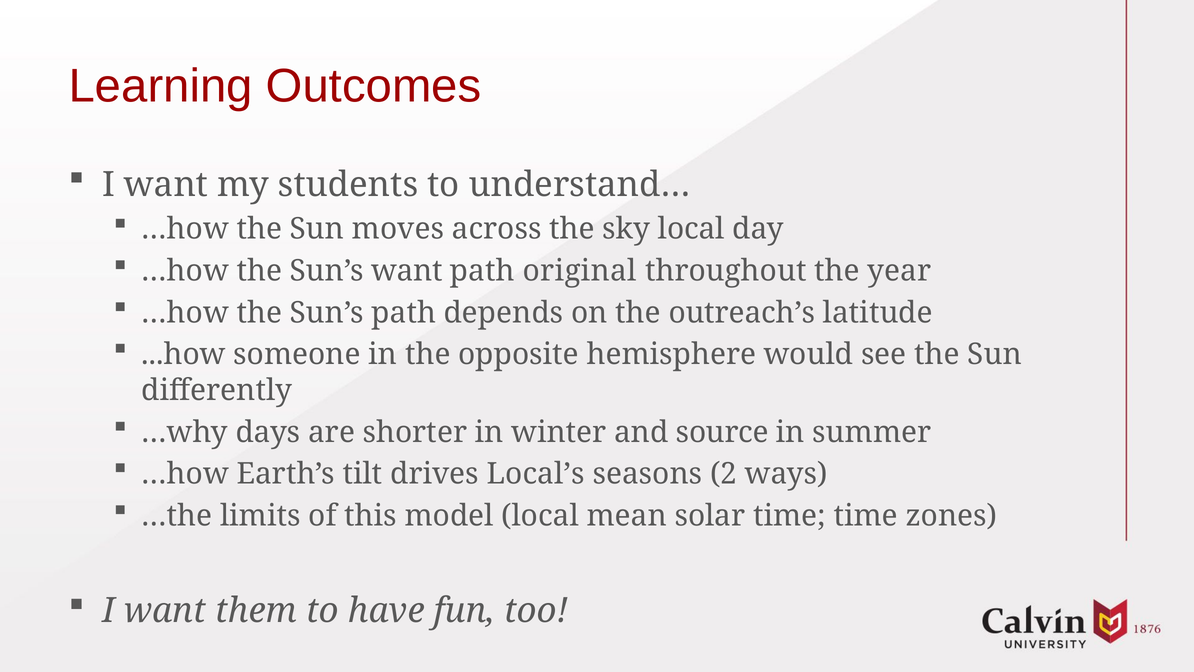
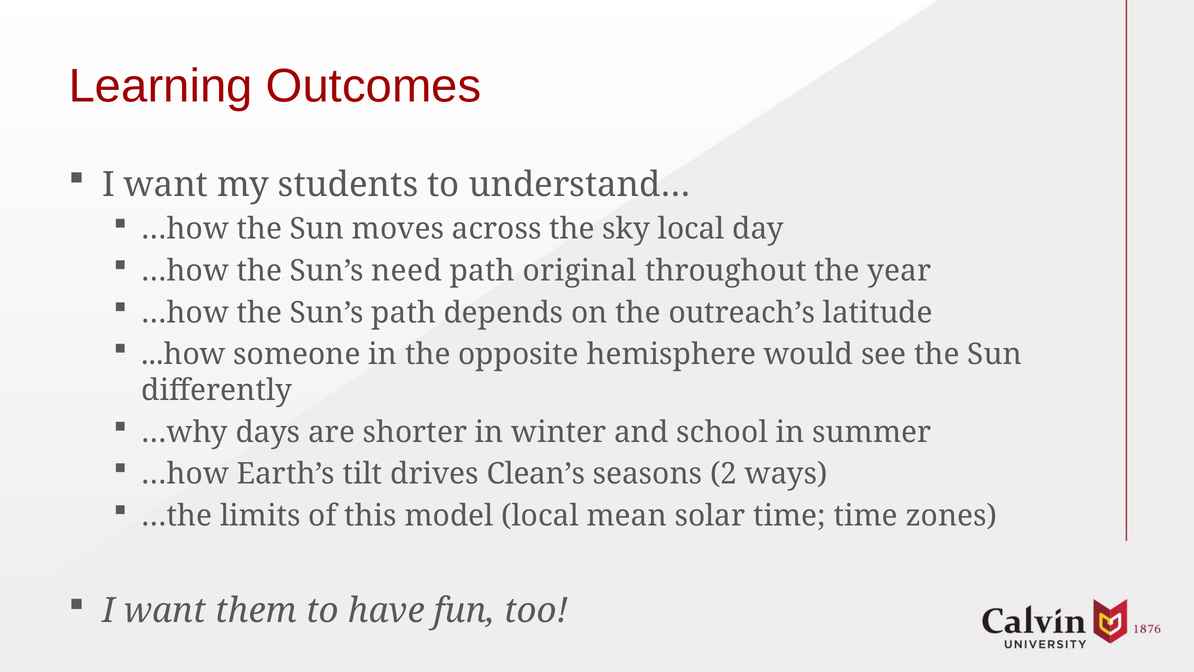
Sun’s want: want -> need
source: source -> school
Local’s: Local’s -> Clean’s
